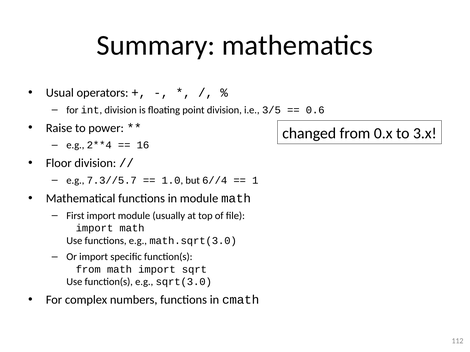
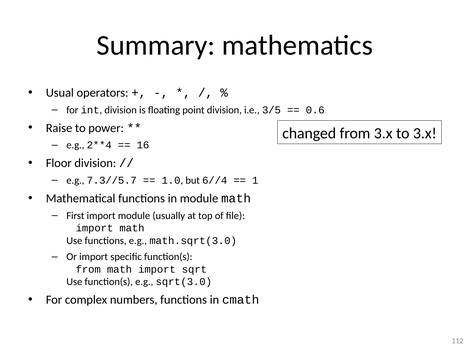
from 0.x: 0.x -> 3.x
